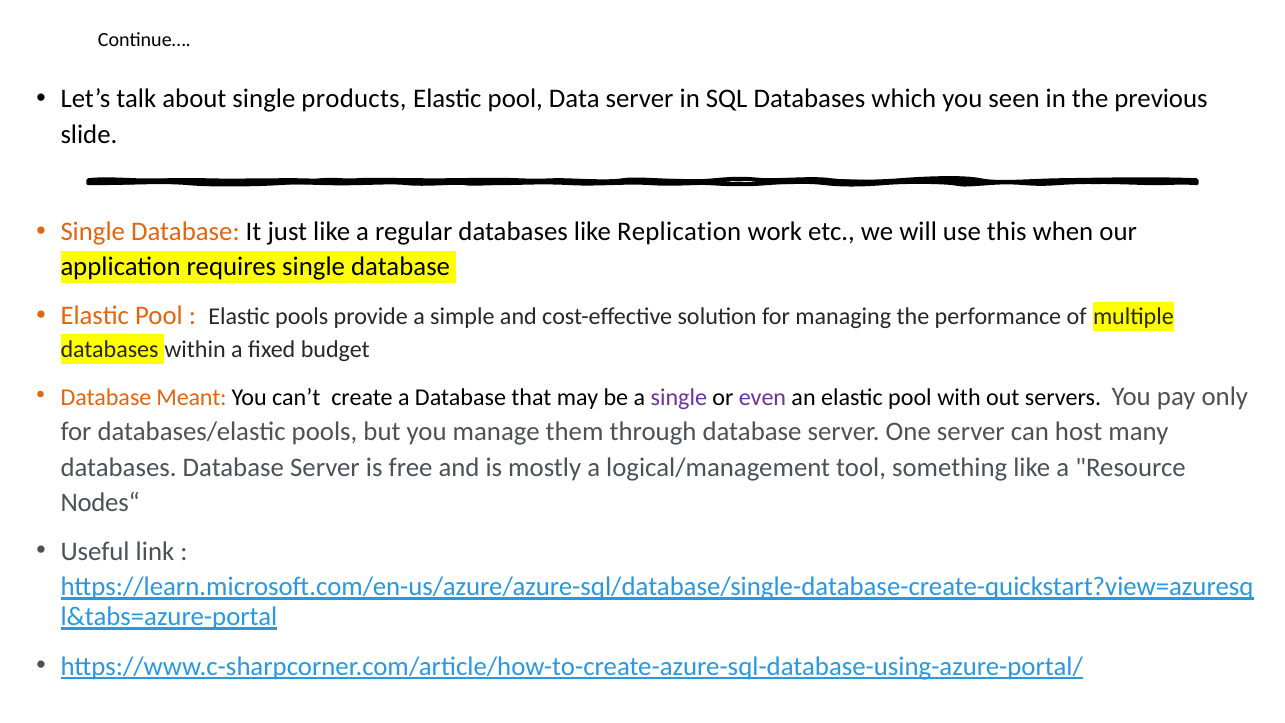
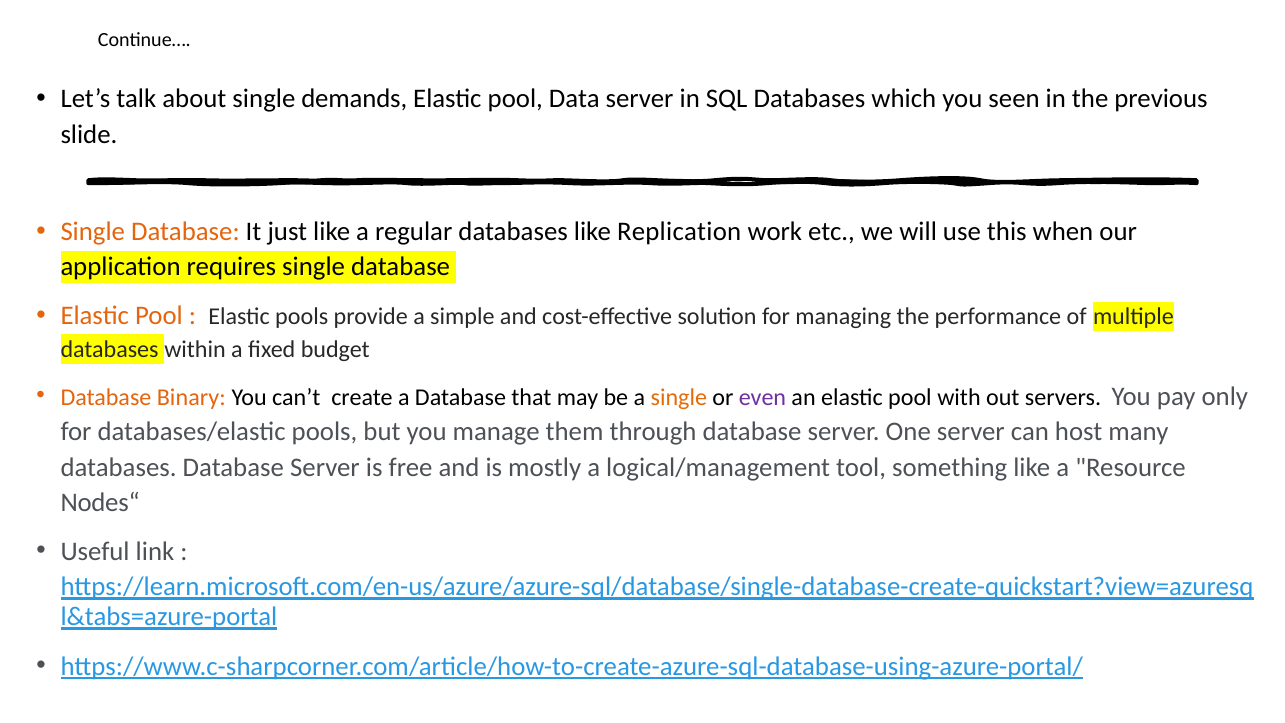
products: products -> demands
Meant: Meant -> Binary
single at (679, 397) colour: purple -> orange
